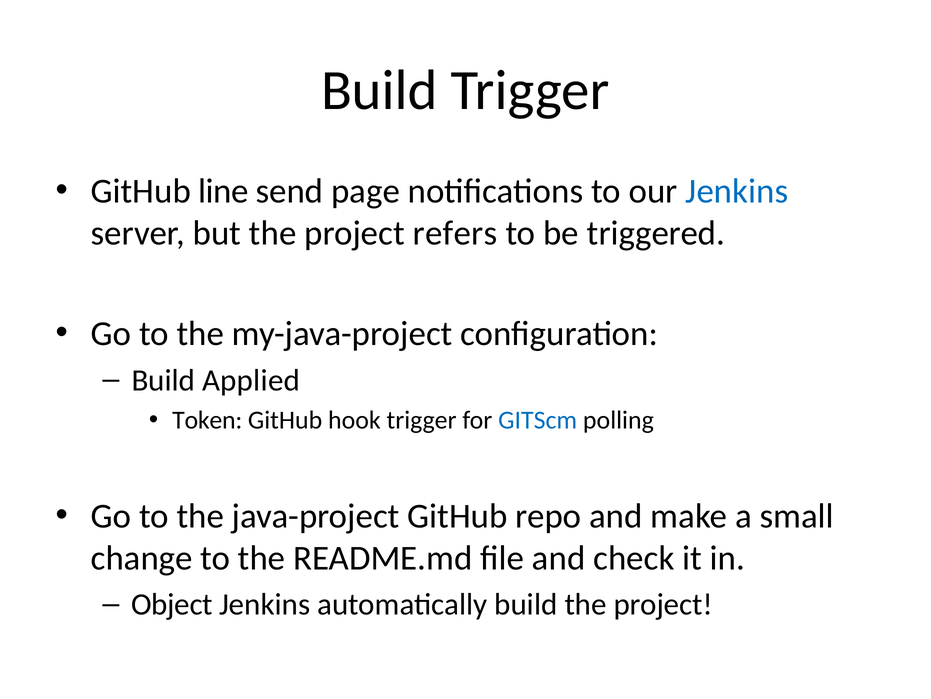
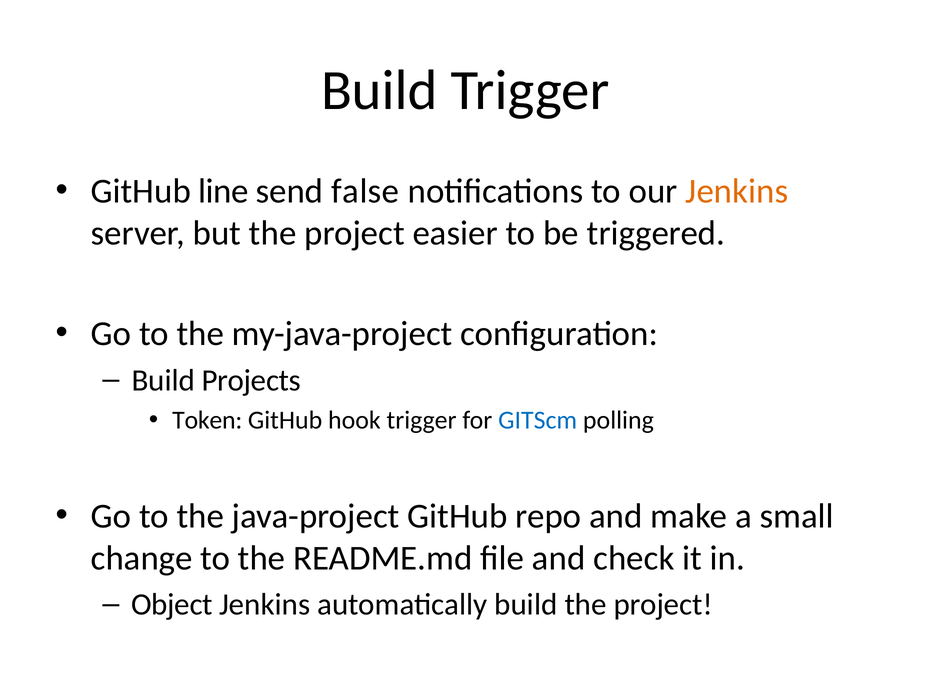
page: page -> false
Jenkins at (737, 191) colour: blue -> orange
refers: refers -> easier
Applied: Applied -> Projects
